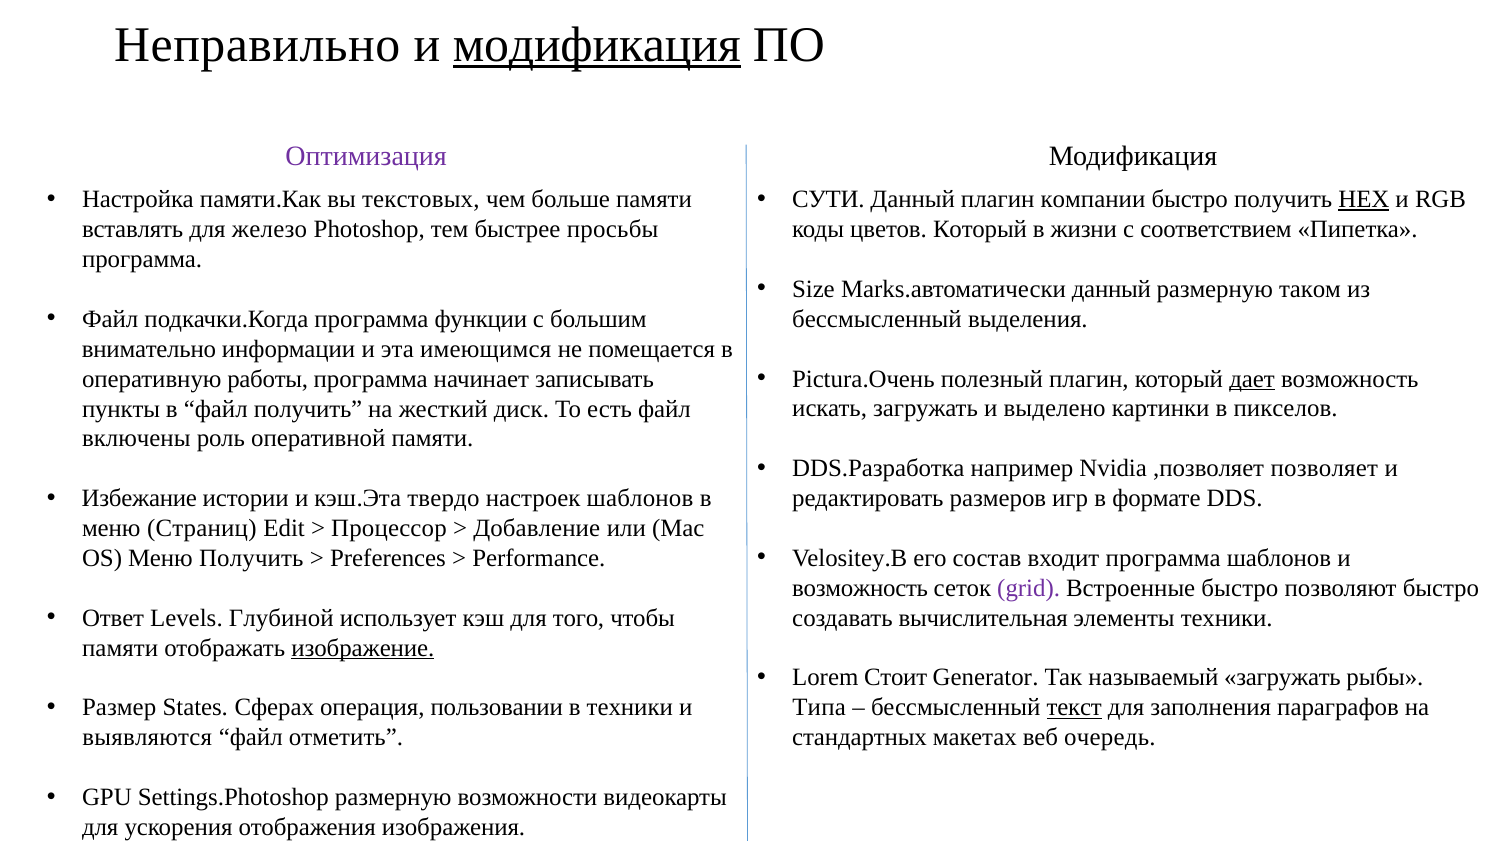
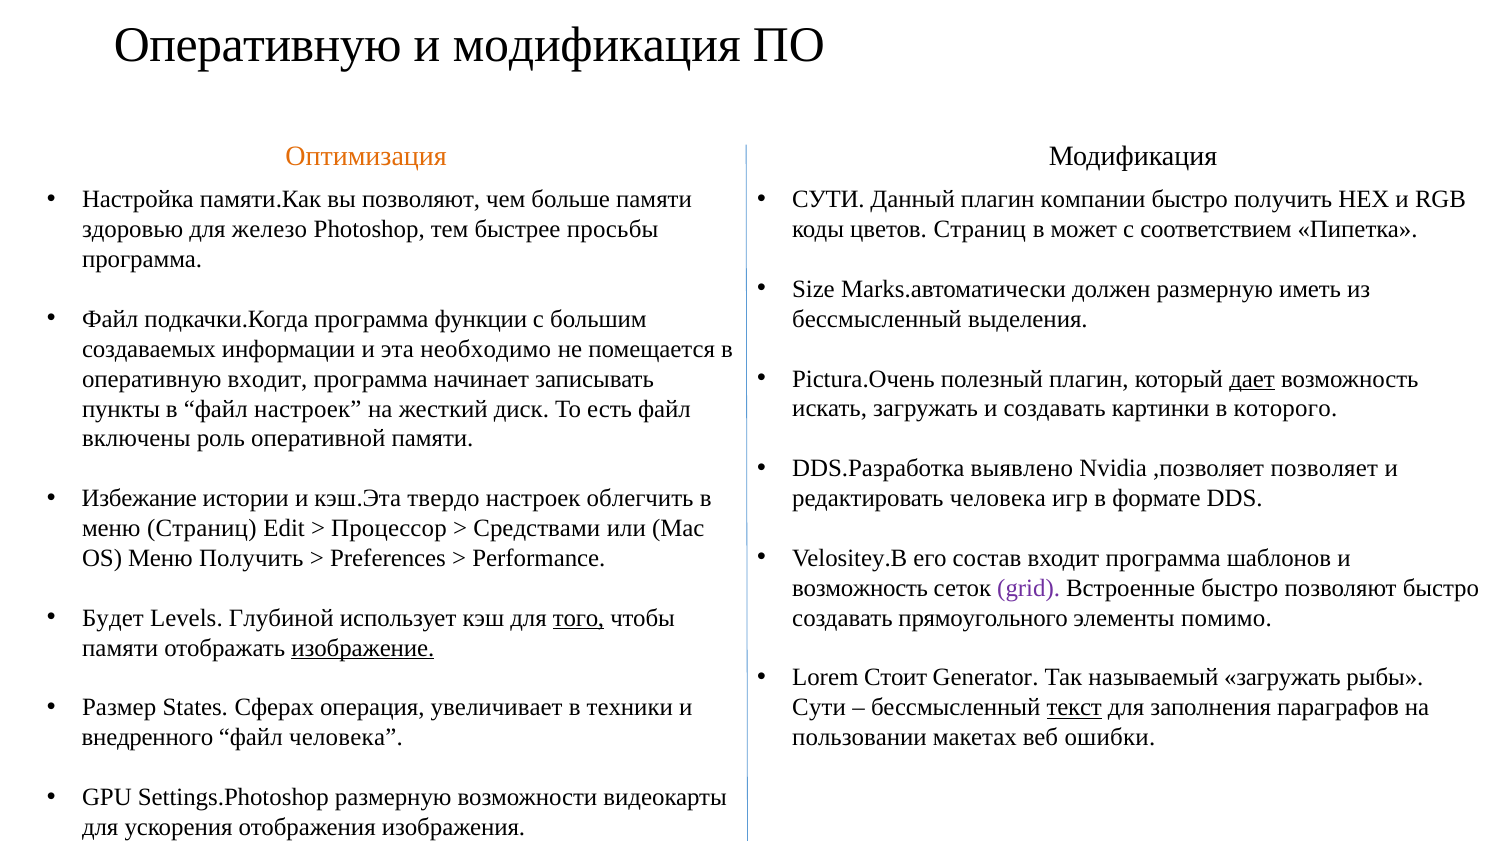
Неправильно at (257, 45): Неправильно -> Оперативную
модификация at (597, 45) underline: present -> none
Оптимизация colour: purple -> orange
HEX underline: present -> none
вы текстовых: текстовых -> позволяют
вставлять: вставлять -> здоровью
цветов Который: Который -> Страниц
жизни: жизни -> может
Marks.автоматически данный: данный -> должен
таком: таком -> иметь
внимательно: внимательно -> создаваемых
имеющимся: имеющимся -> необходимо
оперативную работы: работы -> входит
файл получить: получить -> настроек
и выделено: выделено -> создавать
пикселов: пикселов -> которого
например: например -> выявлено
настроек шаблонов: шаблонов -> облегчить
редактировать размеров: размеров -> человека
Добавление: Добавление -> Средствами
Ответ: Ответ -> Будет
того underline: none -> present
вычислительная: вычислительная -> прямоугольного
элементы техники: техники -> помимо
пользовании: пользовании -> увеличивает
Типа at (819, 708): Типа -> Сути
выявляются: выявляются -> внедренного
файл отметить: отметить -> человека
стандартных: стандартных -> пользовании
очередь: очередь -> ошибки
